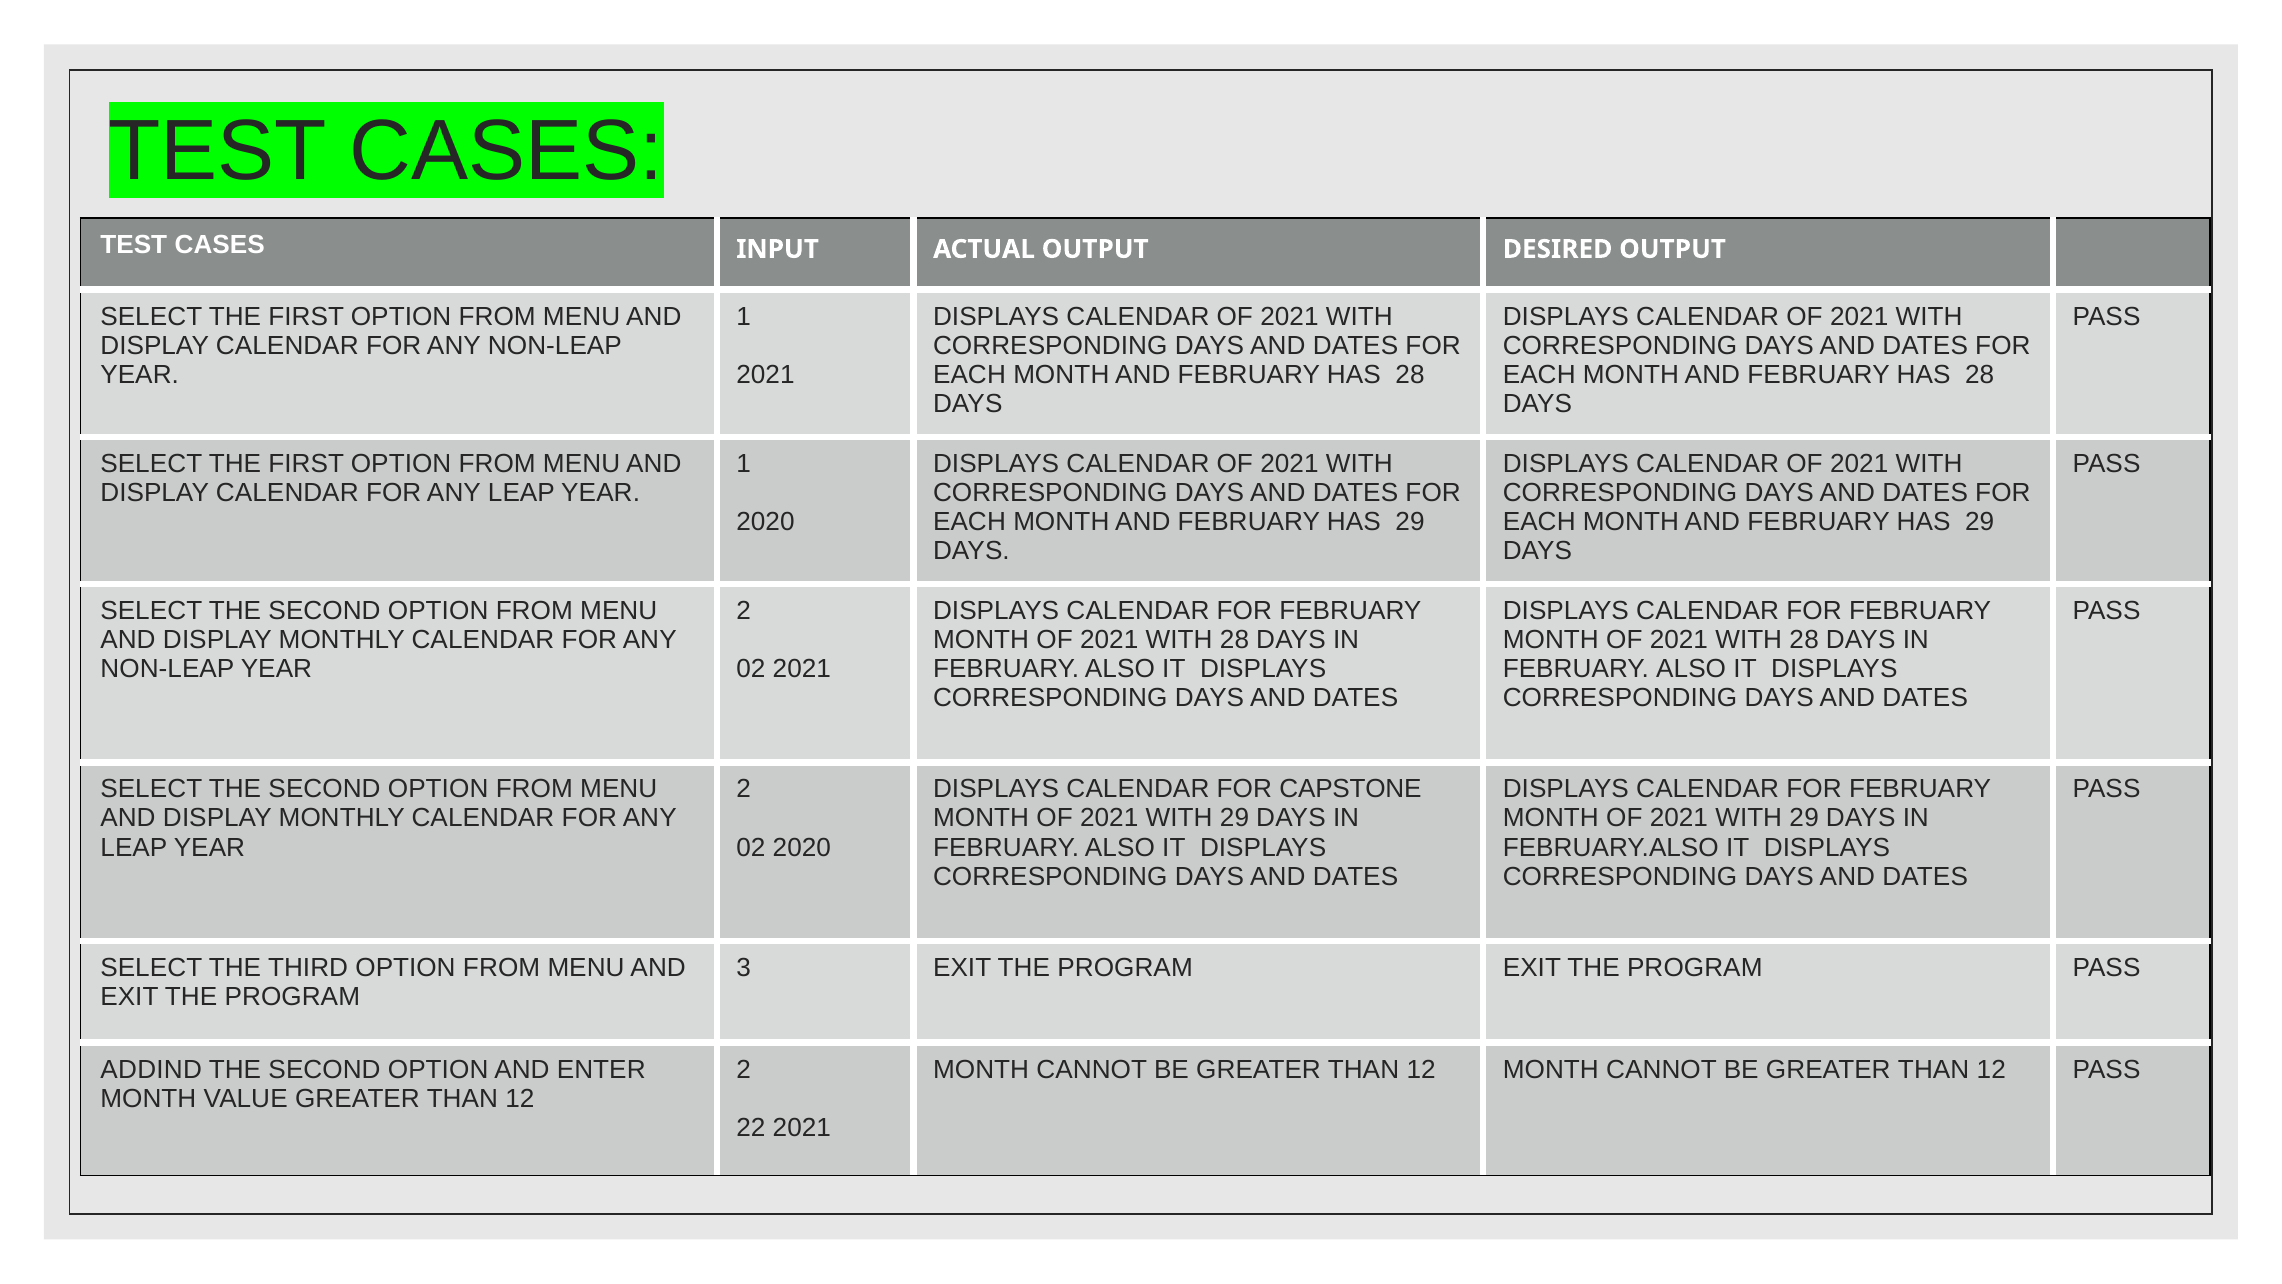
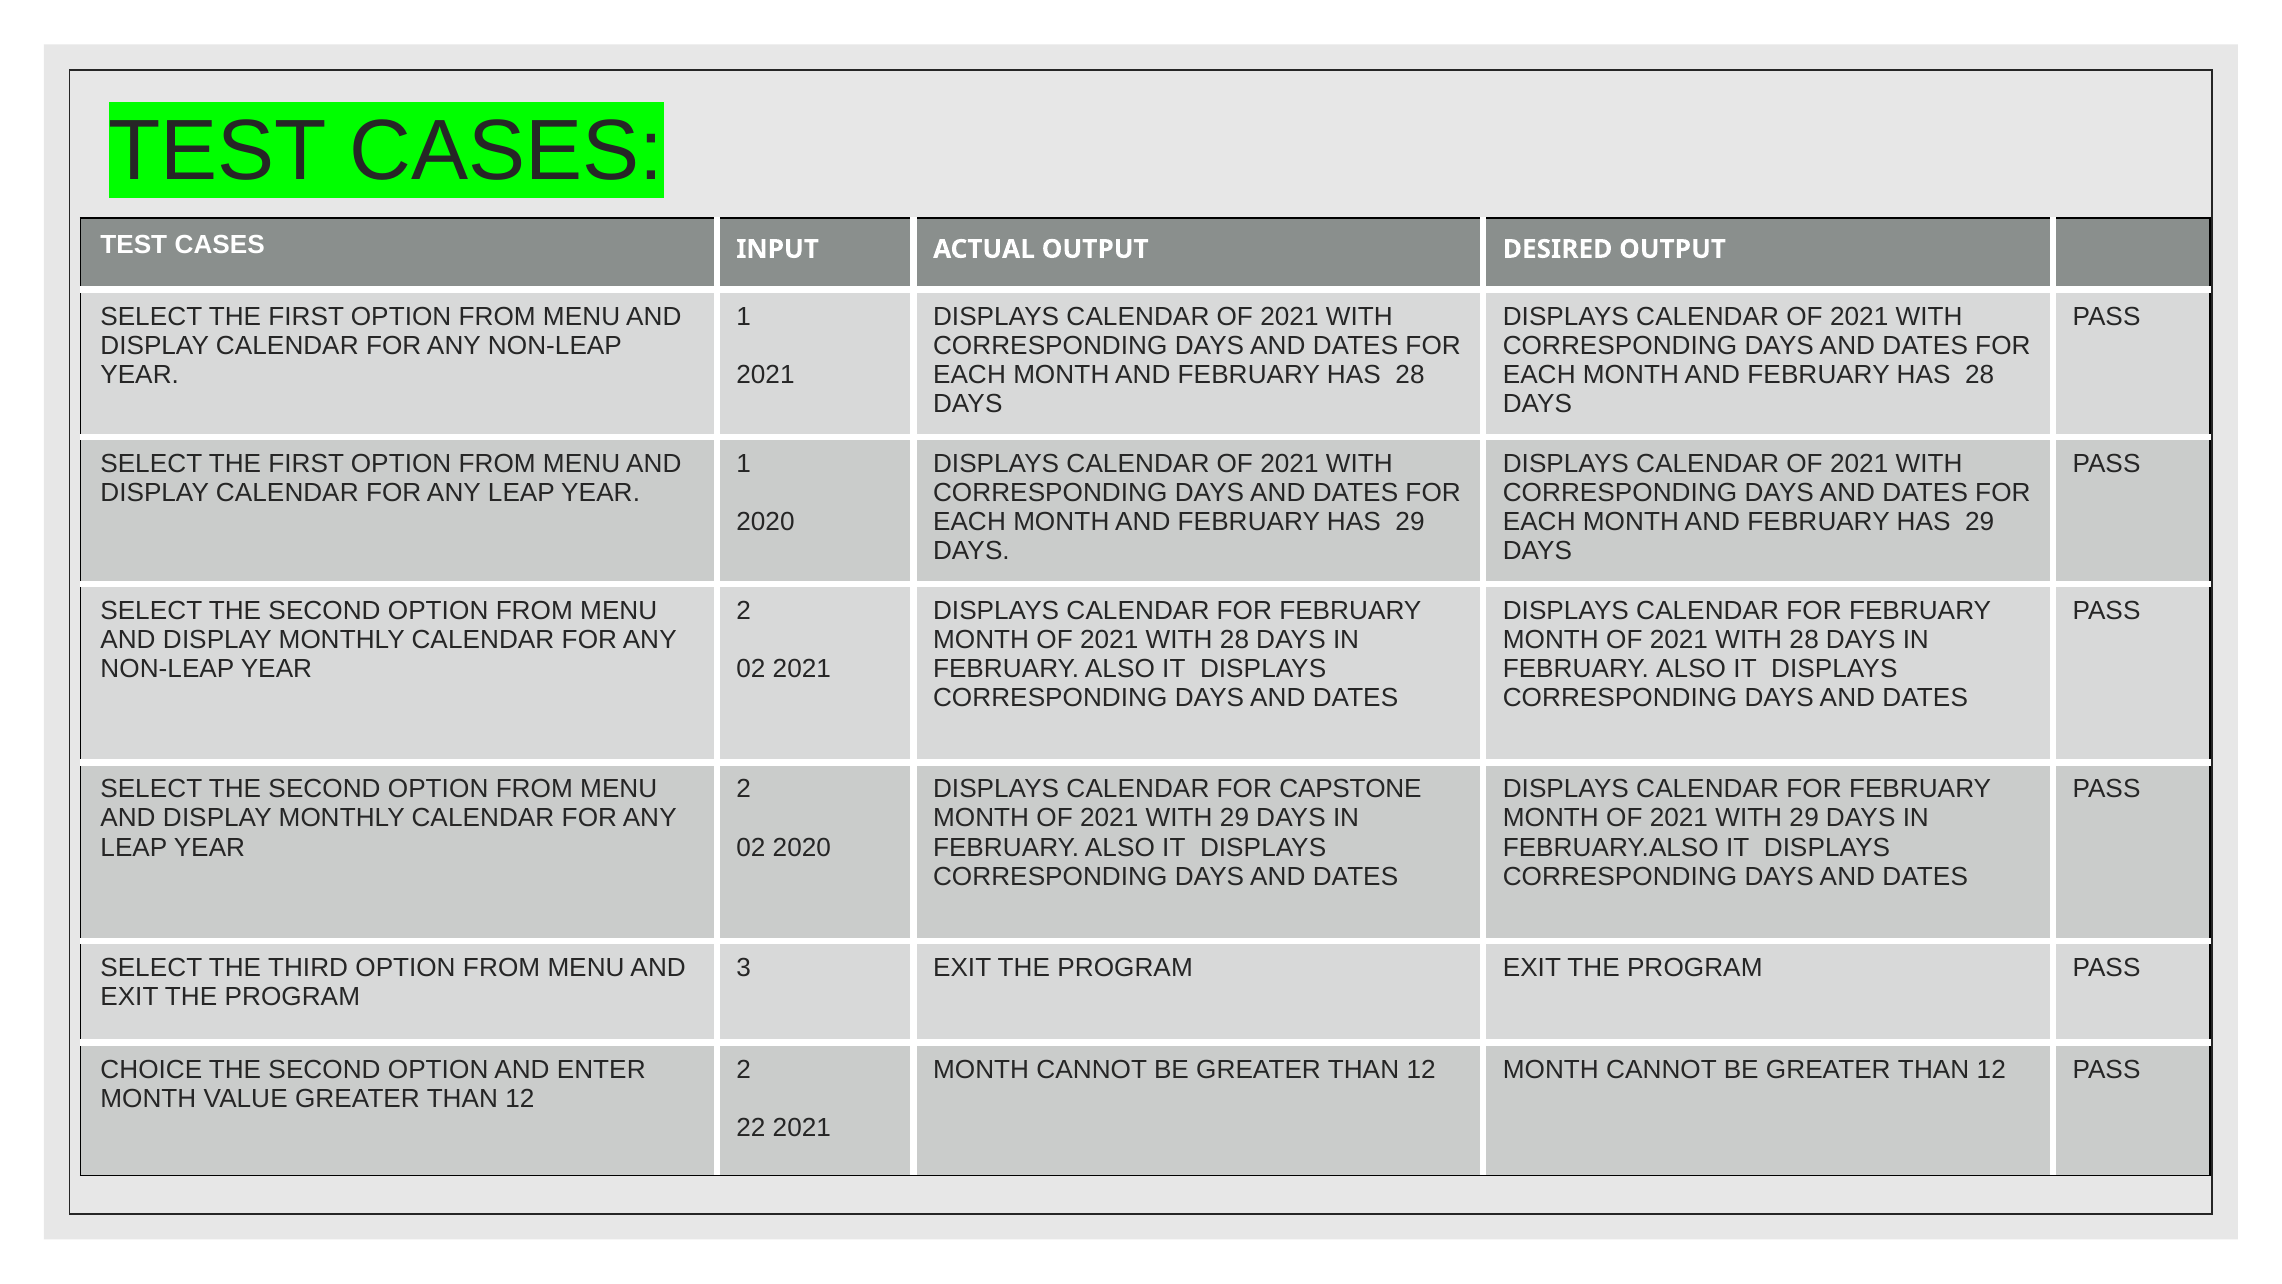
ADDIND: ADDIND -> CHOICE
